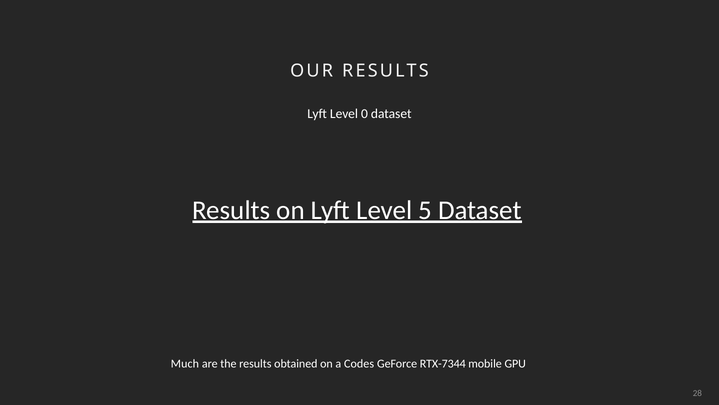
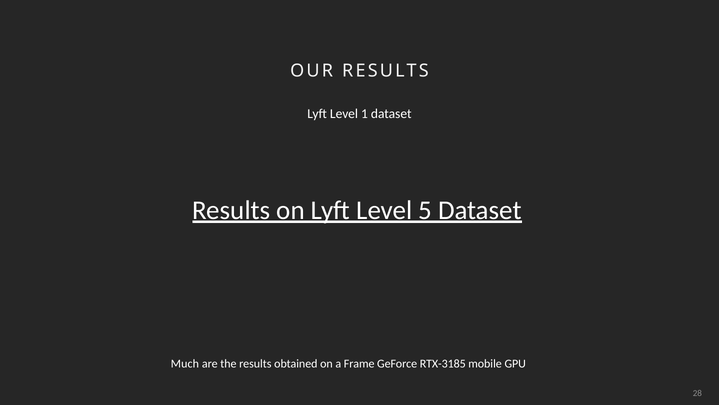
0: 0 -> 1
Codes: Codes -> Frame
RTX-7344: RTX-7344 -> RTX-3185
